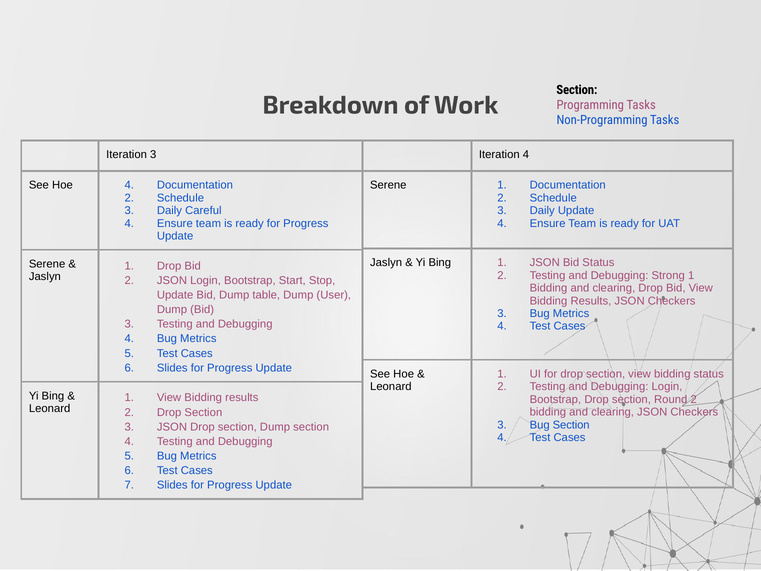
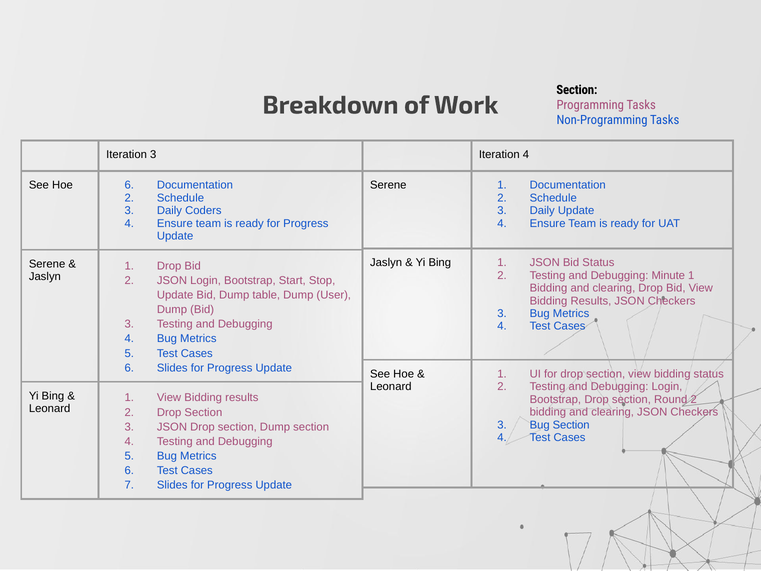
Hoe 4: 4 -> 6
Careful: Careful -> Coders
Strong: Strong -> Minute
